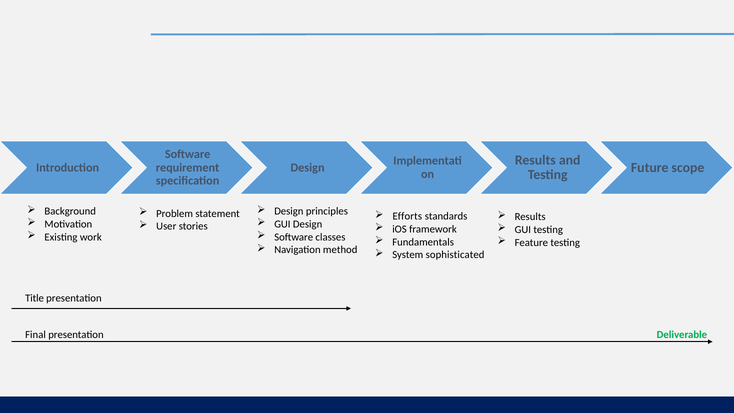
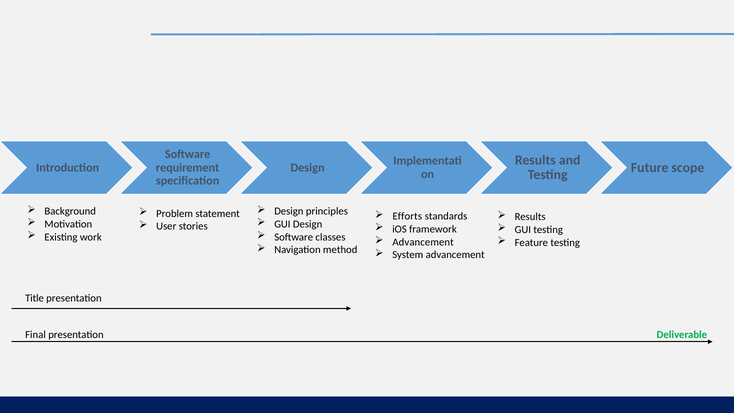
Fundamentals at (423, 242): Fundamentals -> Advancement
System sophisticated: sophisticated -> advancement
